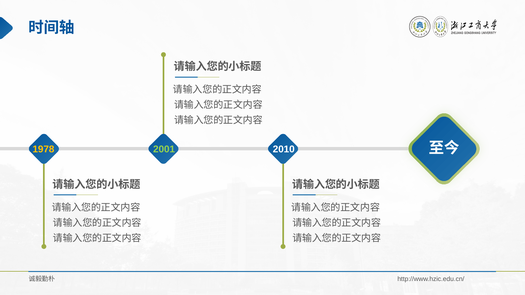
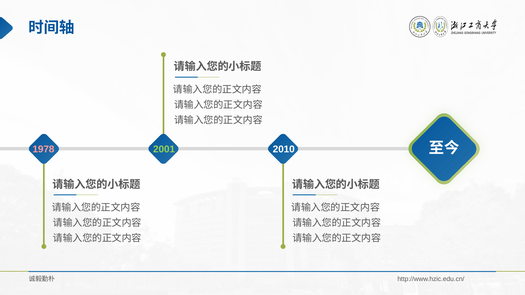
1978 colour: yellow -> pink
